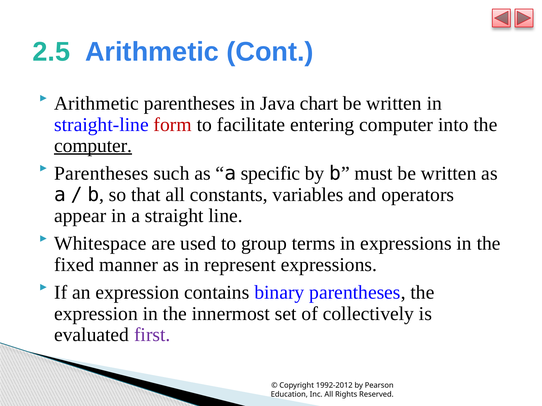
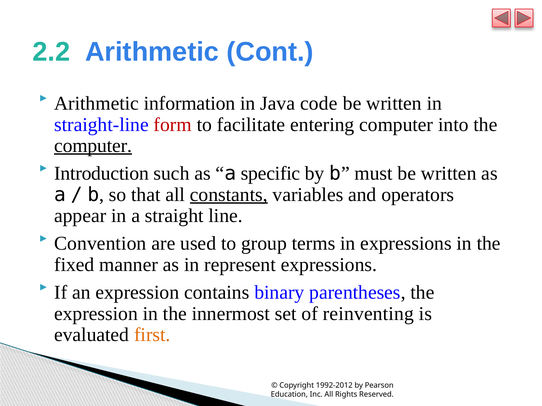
2.5: 2.5 -> 2.2
Arithmetic parentheses: parentheses -> information
chart: chart -> code
Parentheses at (101, 174): Parentheses -> Introduction
constants underline: none -> present
Whitespace: Whitespace -> Convention
collectively: collectively -> reinventing
first colour: purple -> orange
